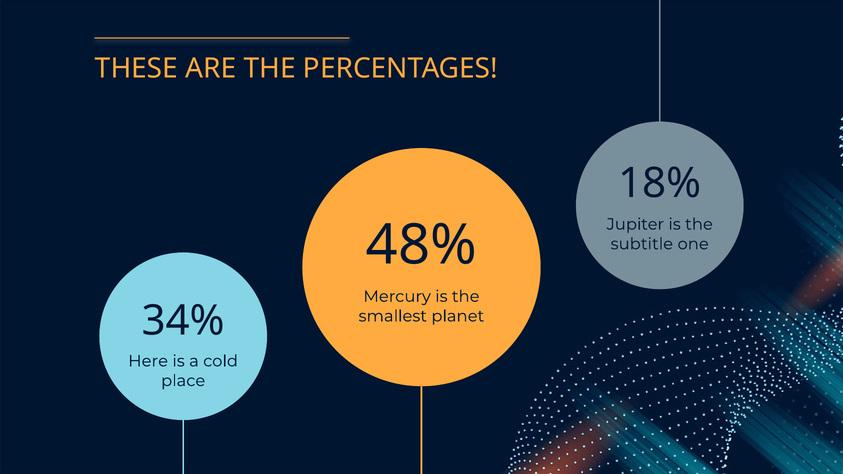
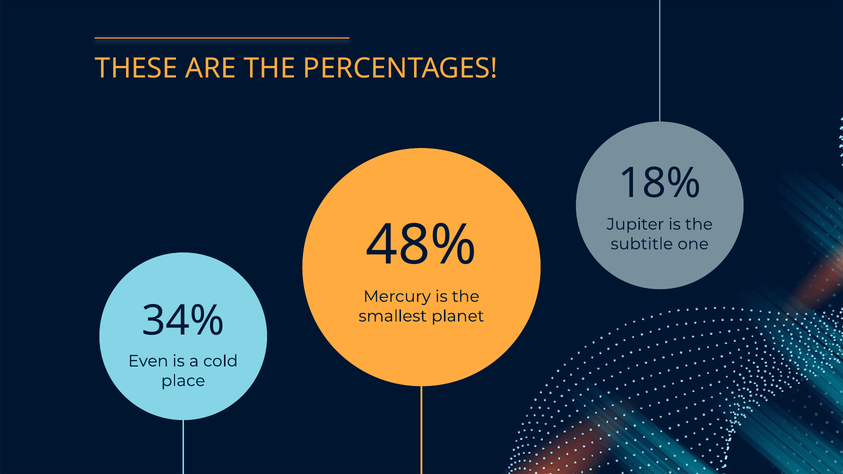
Here: Here -> Even
